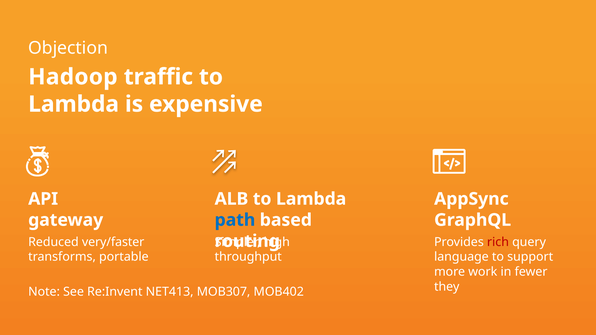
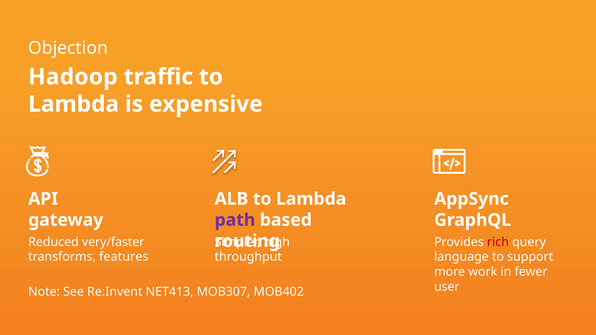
path colour: blue -> purple
portable: portable -> features
they: they -> user
